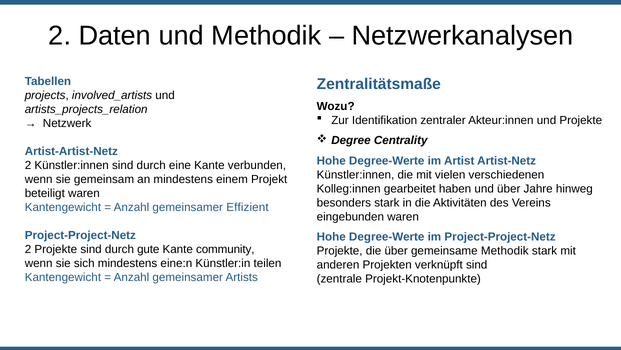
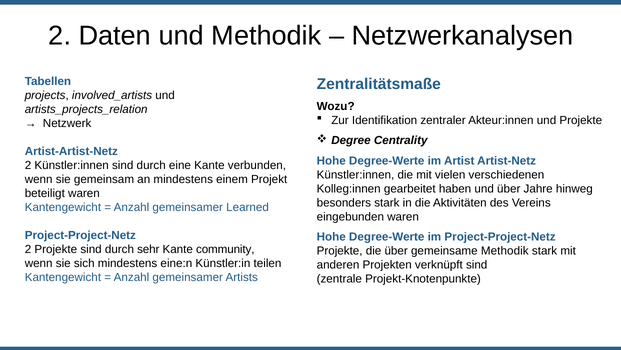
Effizient: Effizient -> Learned
gute: gute -> sehr
